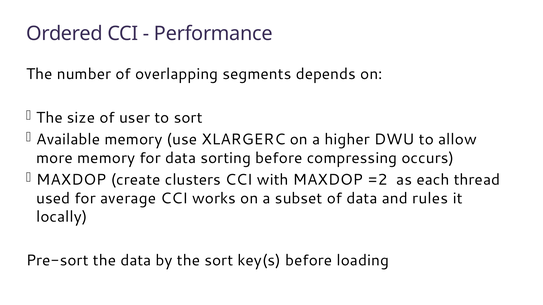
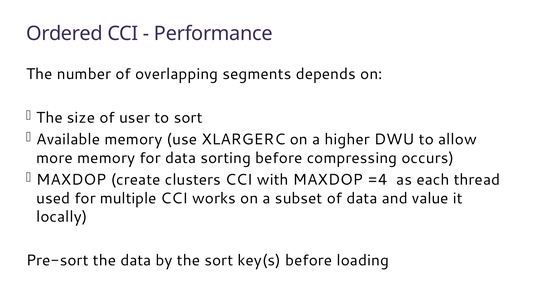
=2: =2 -> =4
average: average -> multiple
rules: rules -> value
